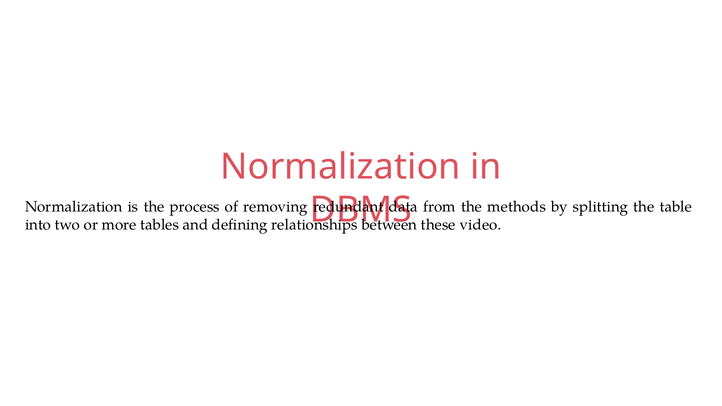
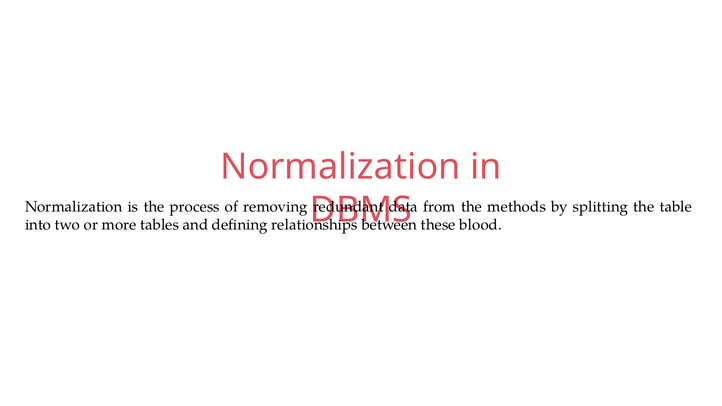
video: video -> blood
